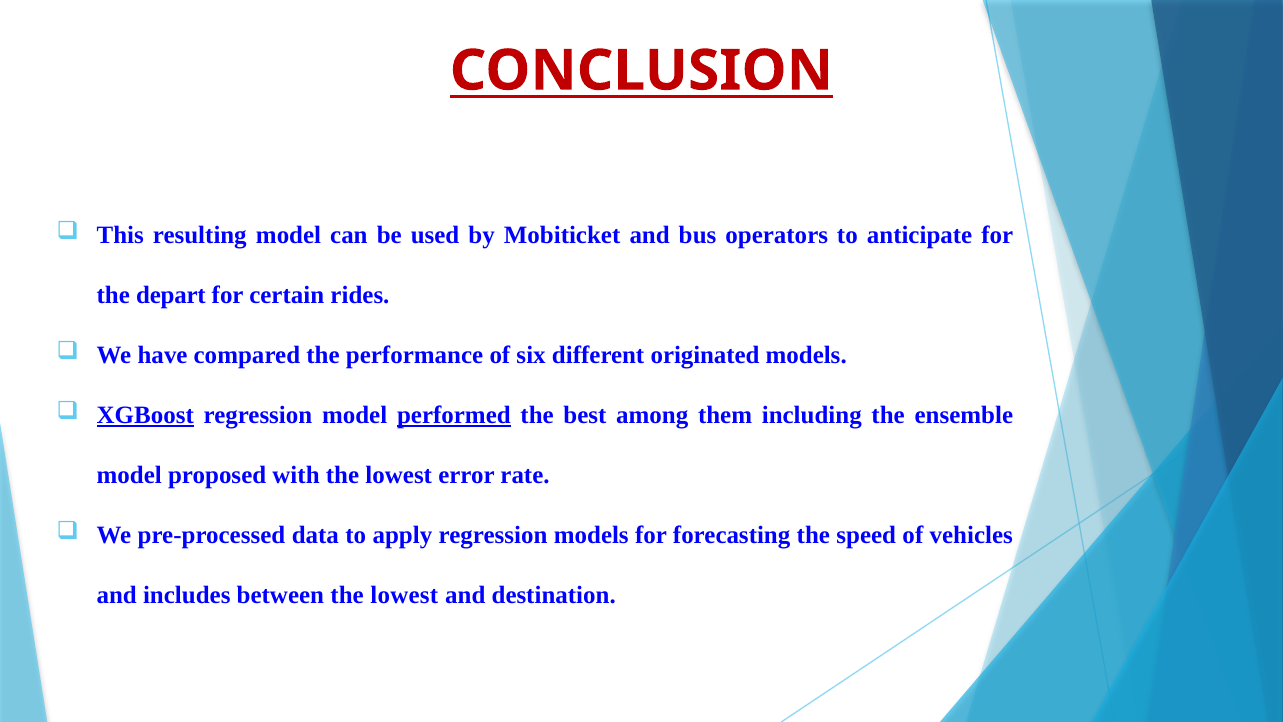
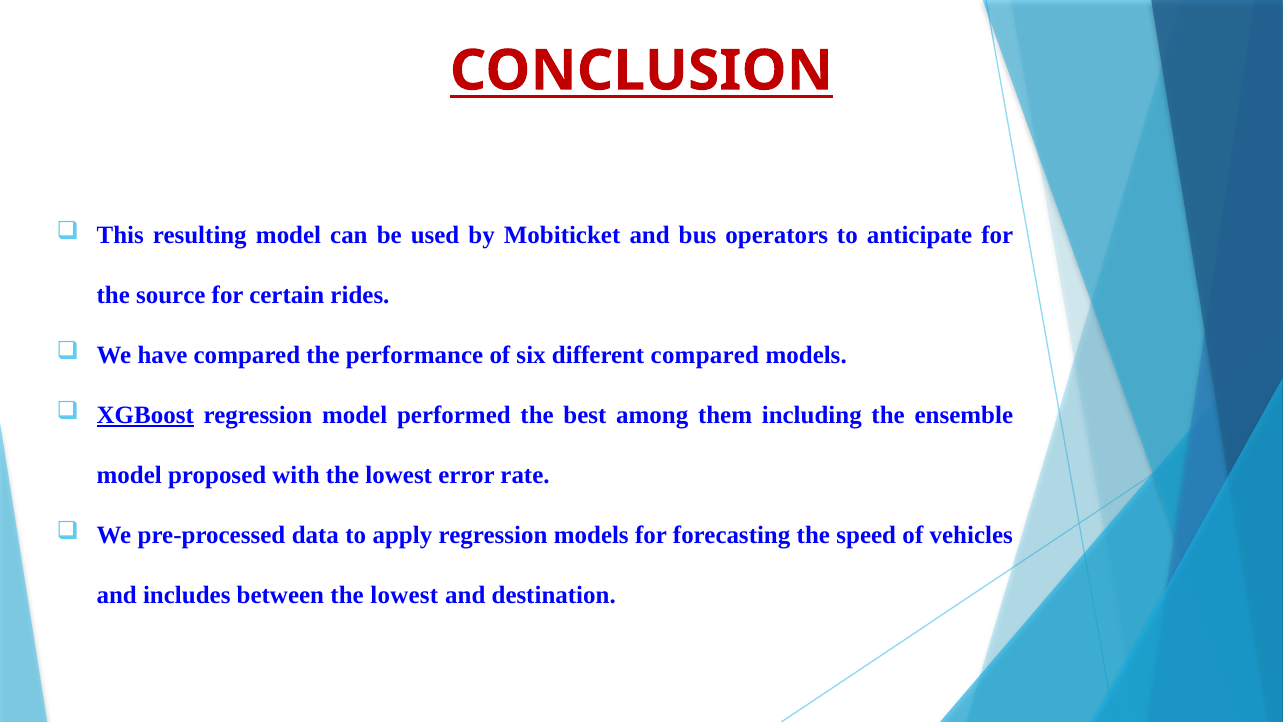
depart: depart -> source
different originated: originated -> compared
performed underline: present -> none
